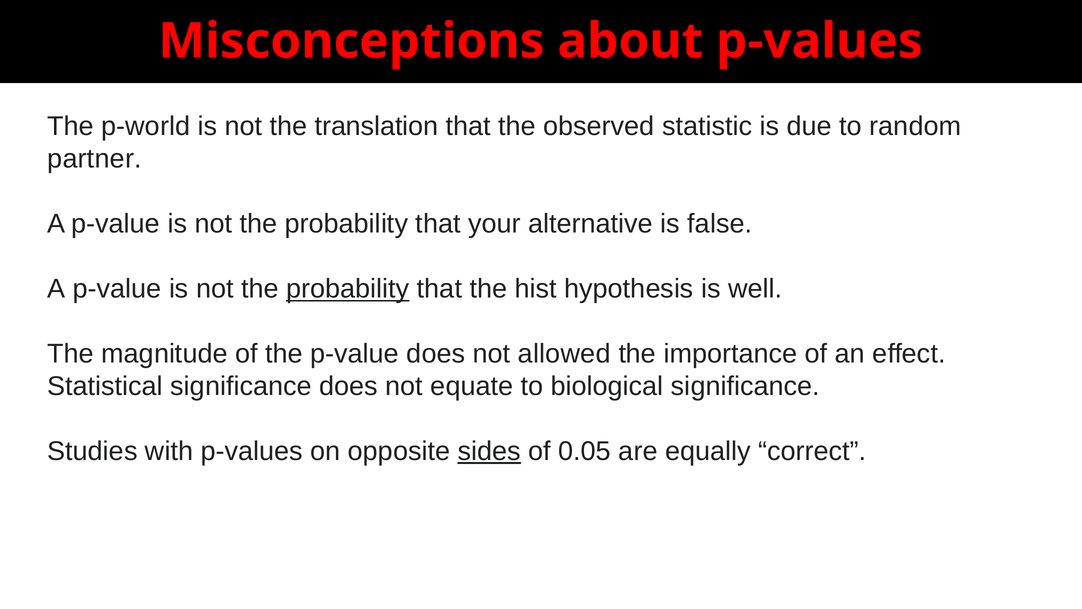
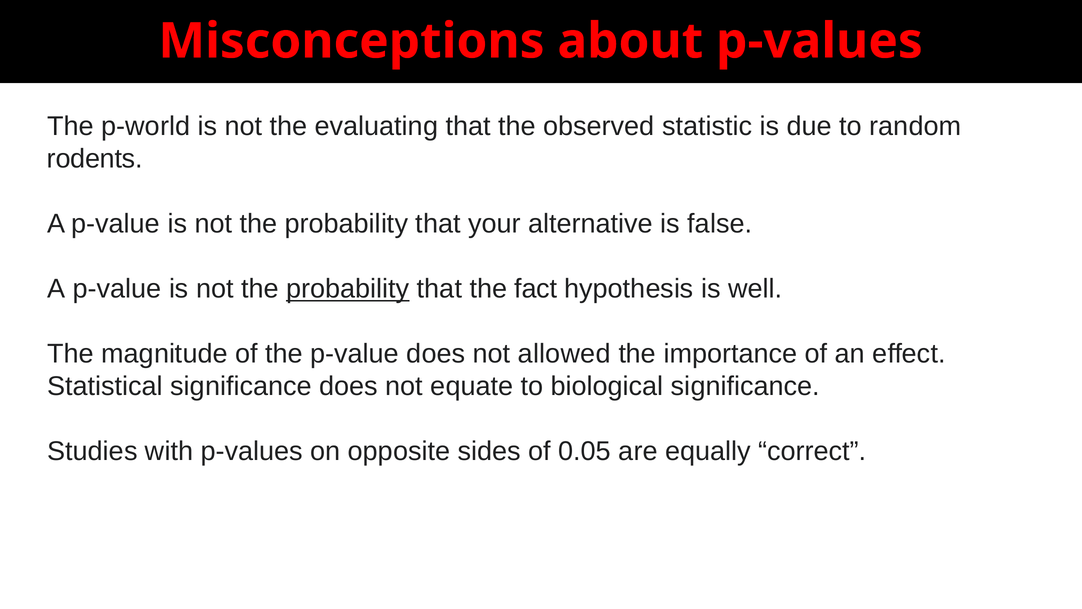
translation: translation -> evaluating
partner: partner -> rodents
hist: hist -> fact
sides underline: present -> none
